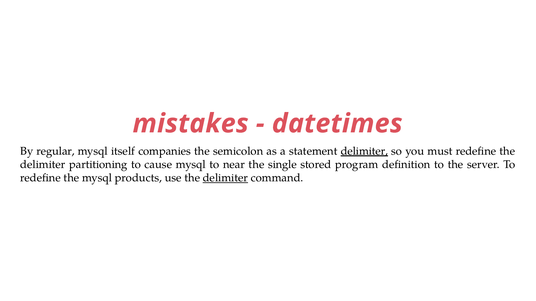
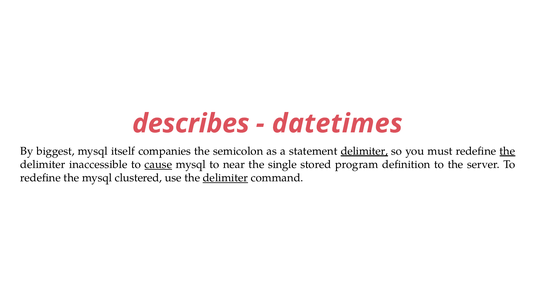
mistakes: mistakes -> describes
regular: regular -> biggest
the at (507, 151) underline: none -> present
partitioning: partitioning -> inaccessible
cause underline: none -> present
products: products -> clustered
